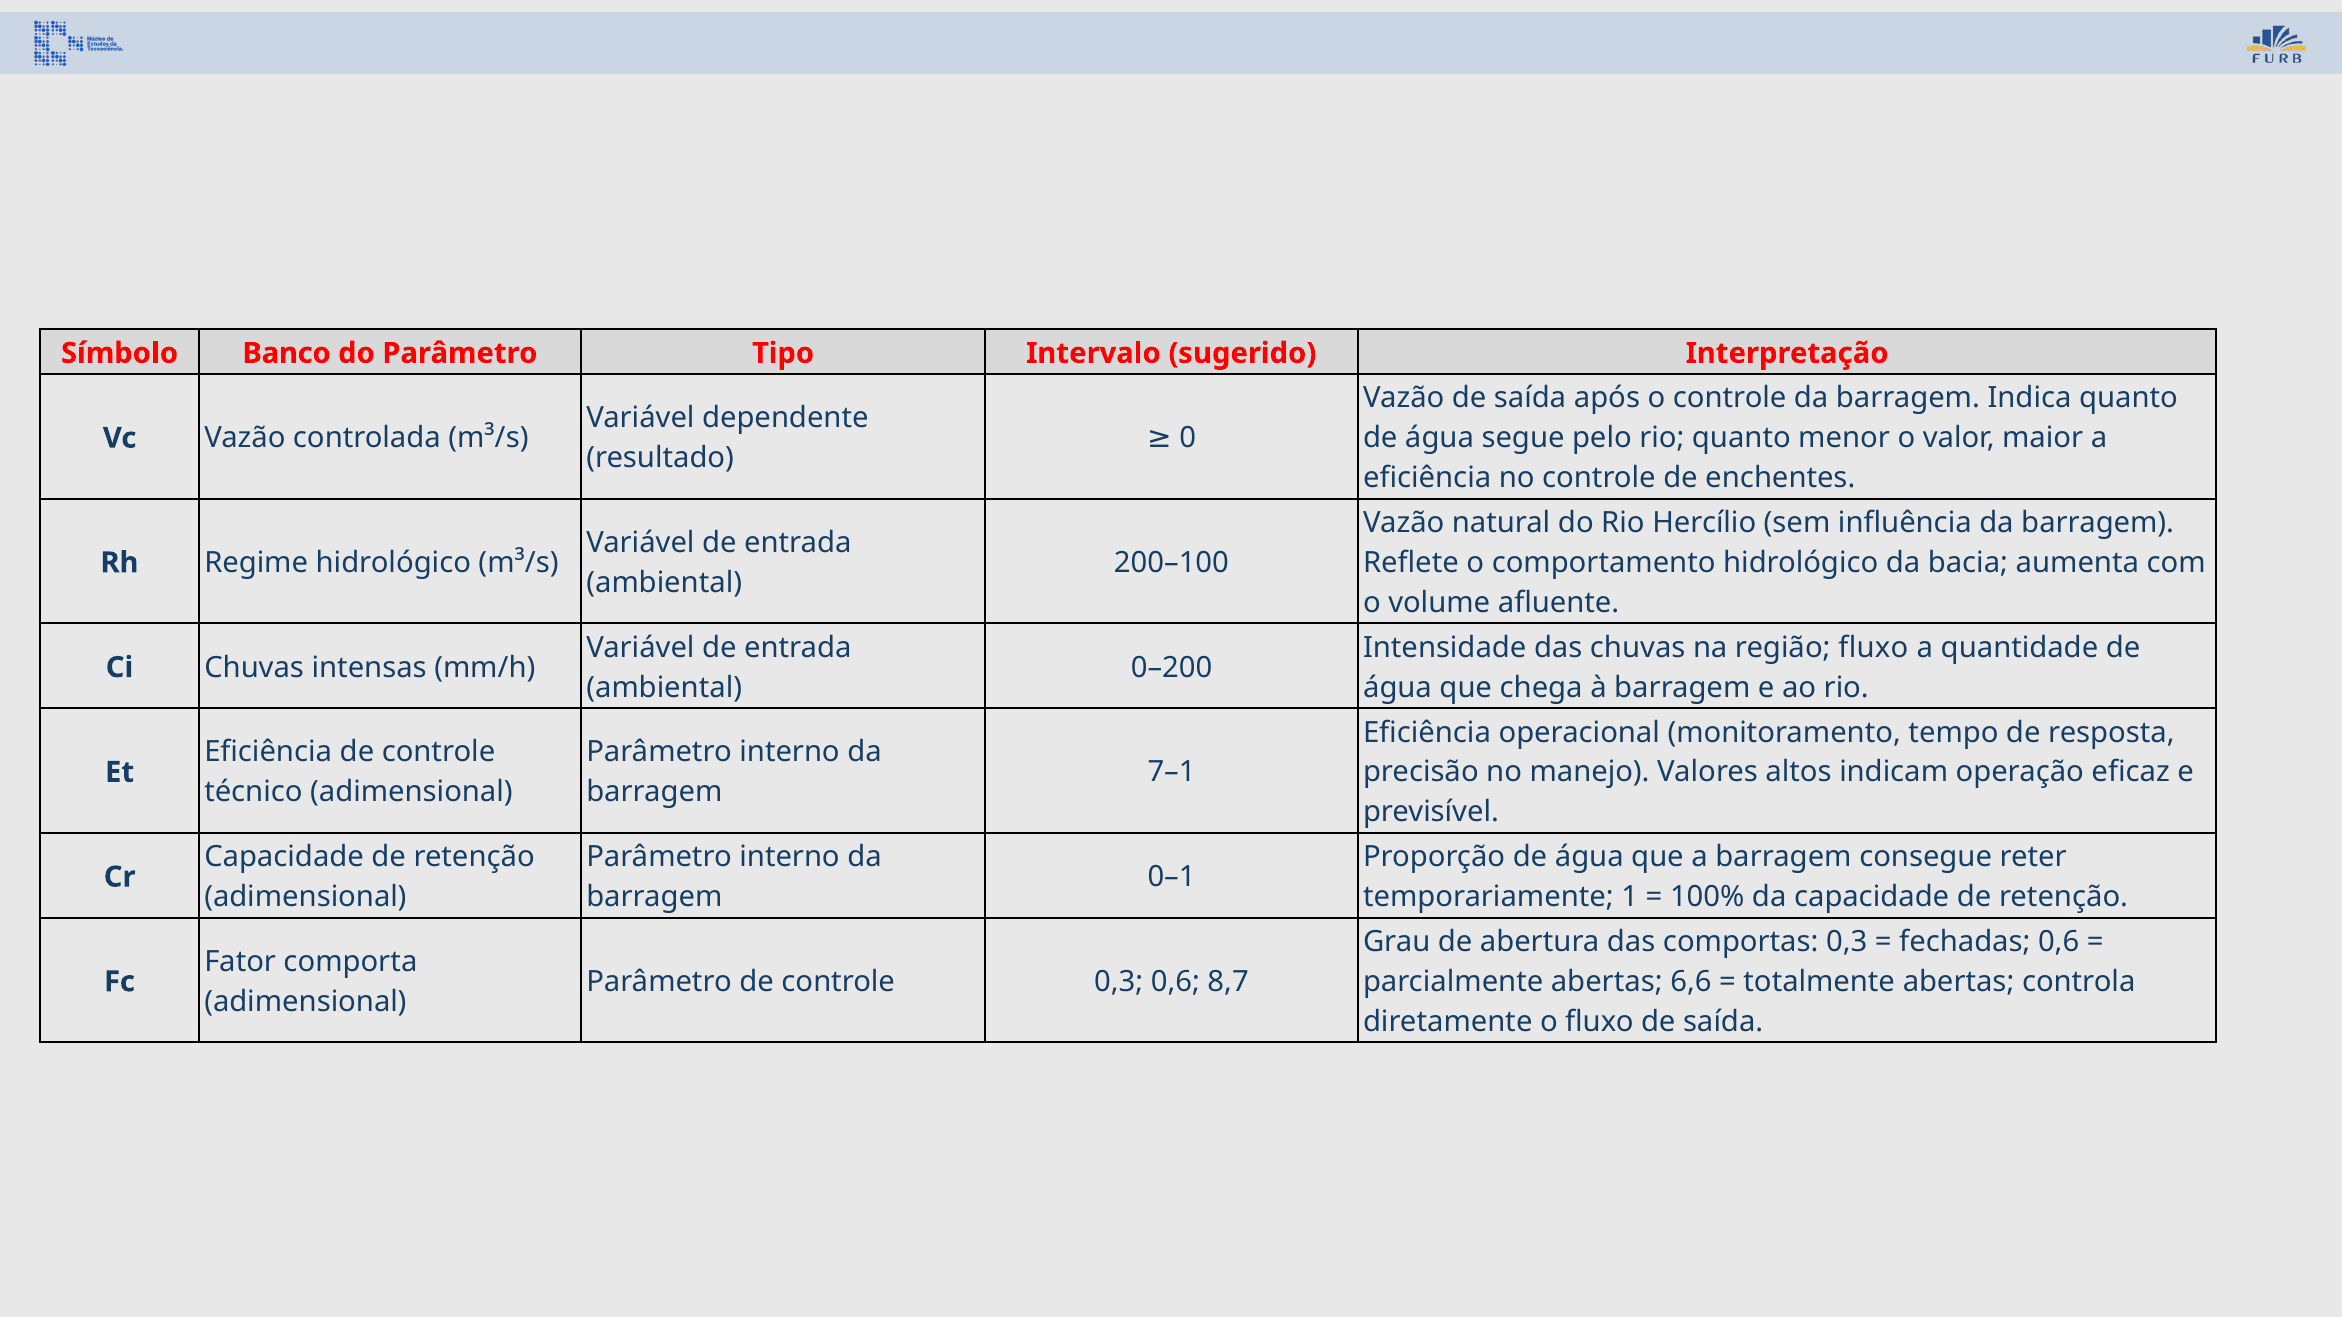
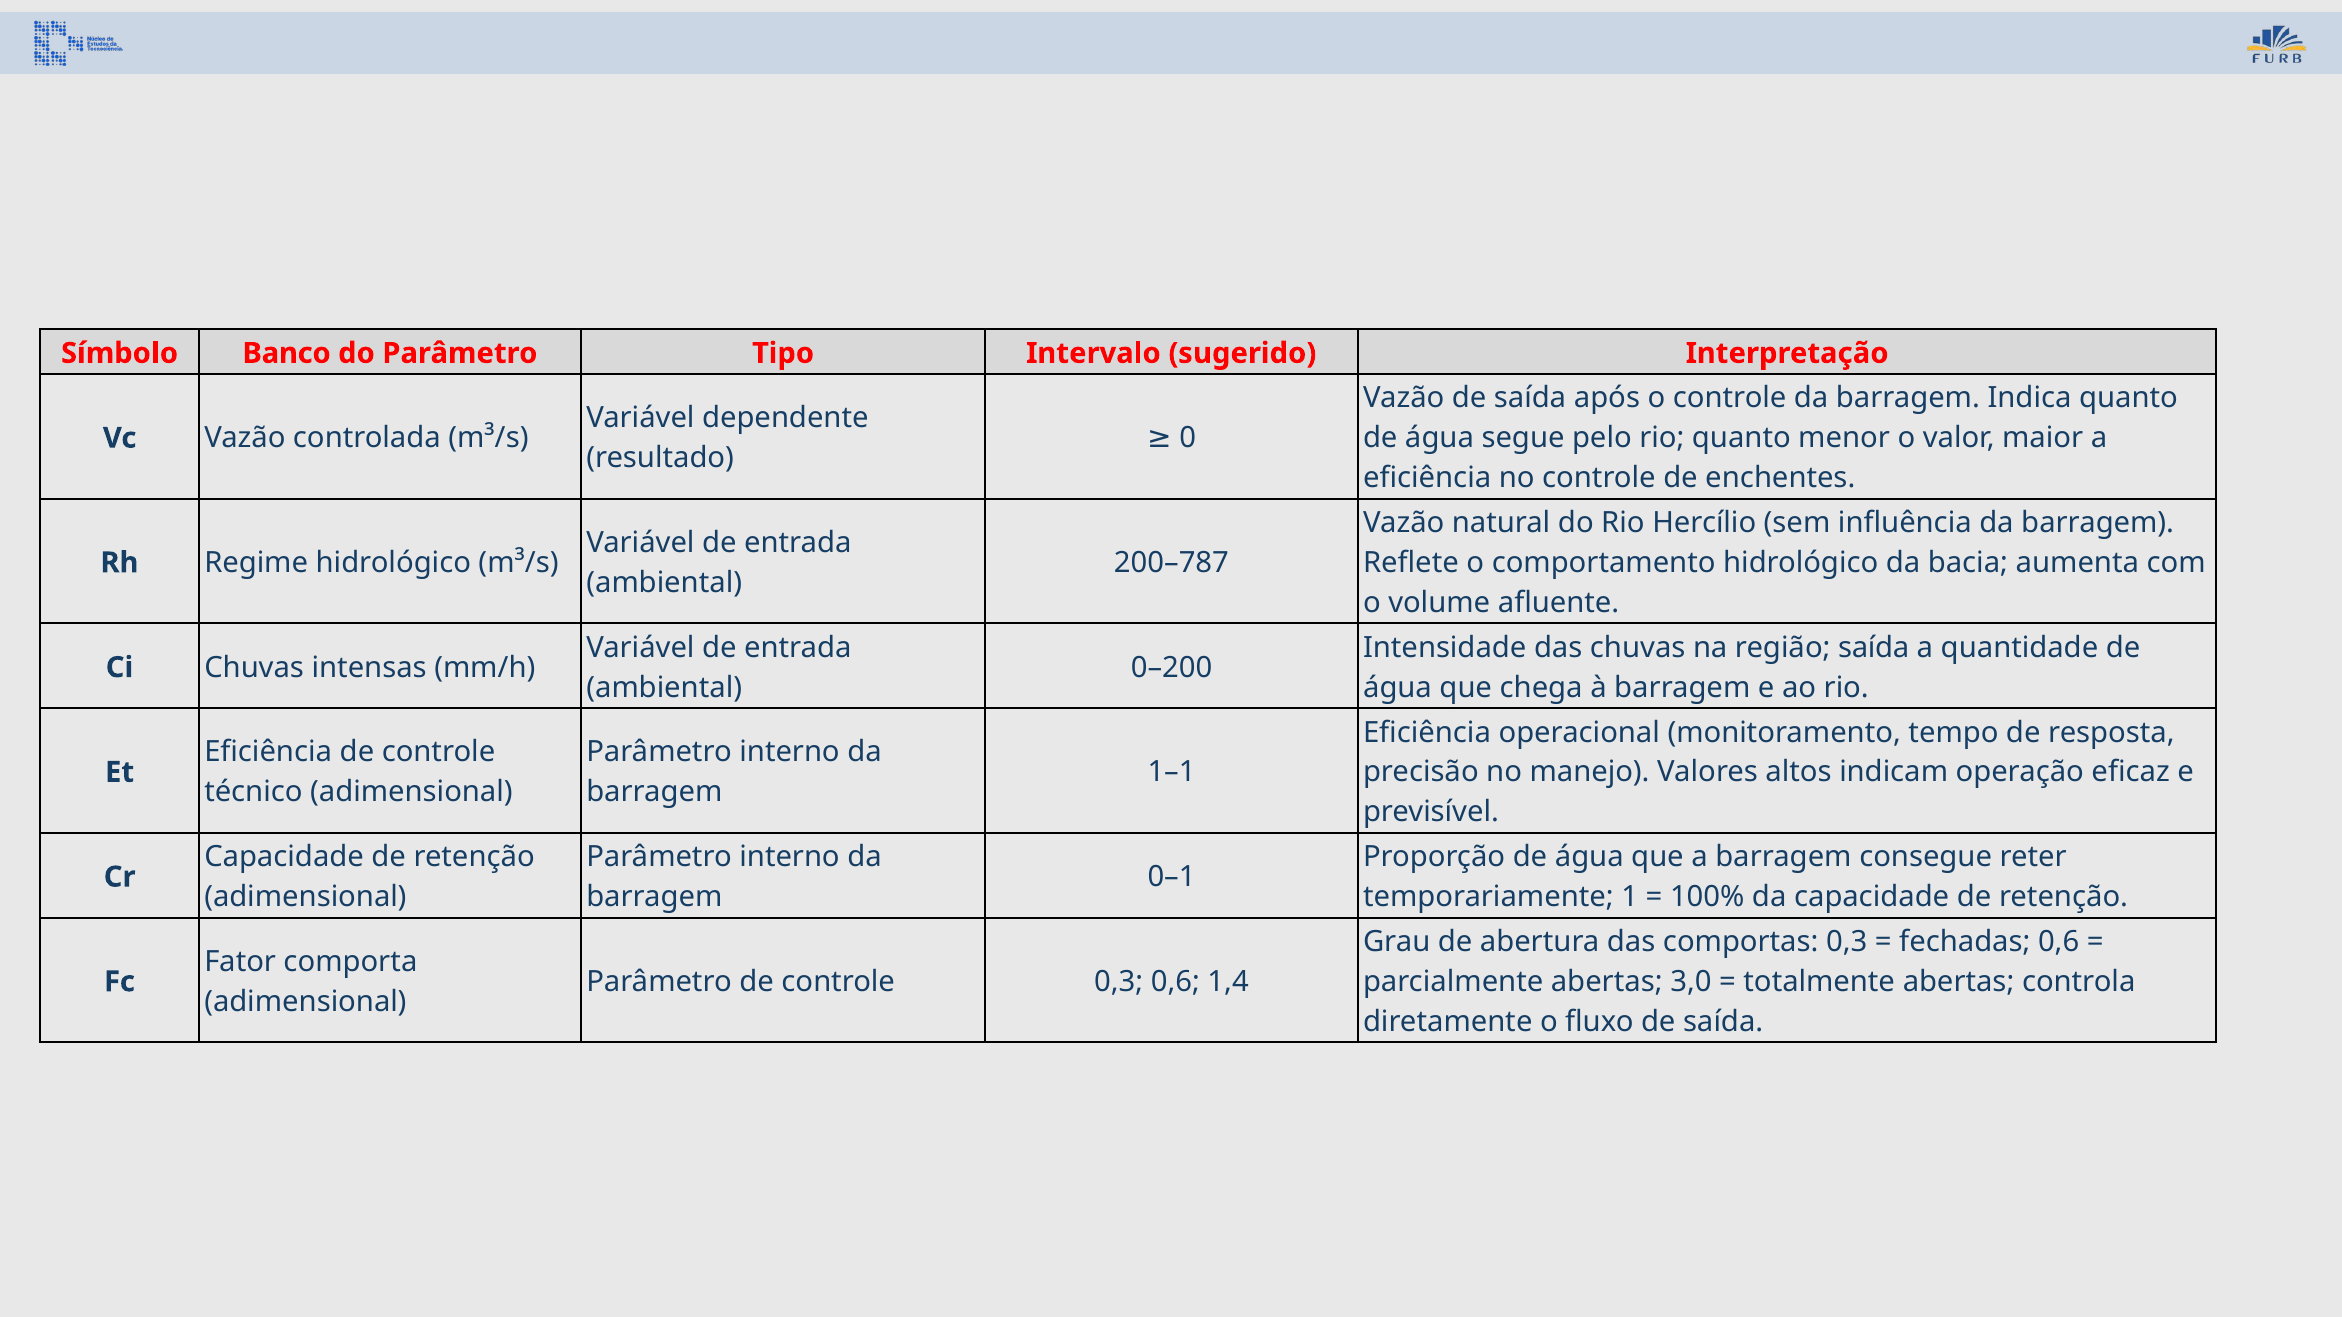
200–100: 200–100 -> 200–787
região fluxo: fluxo -> saída
7–1: 7–1 -> 1–1
8,7: 8,7 -> 1,4
6,6: 6,6 -> 3,0
